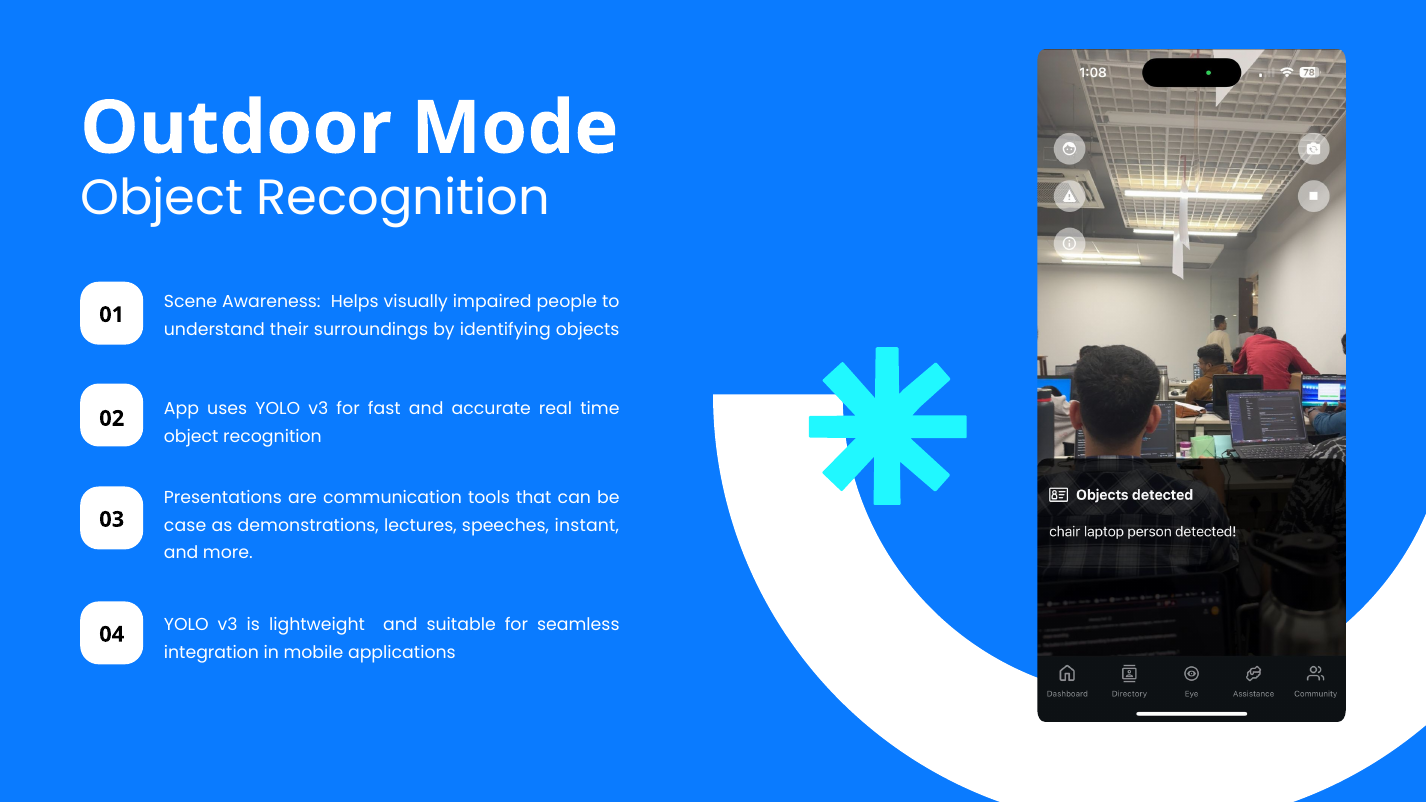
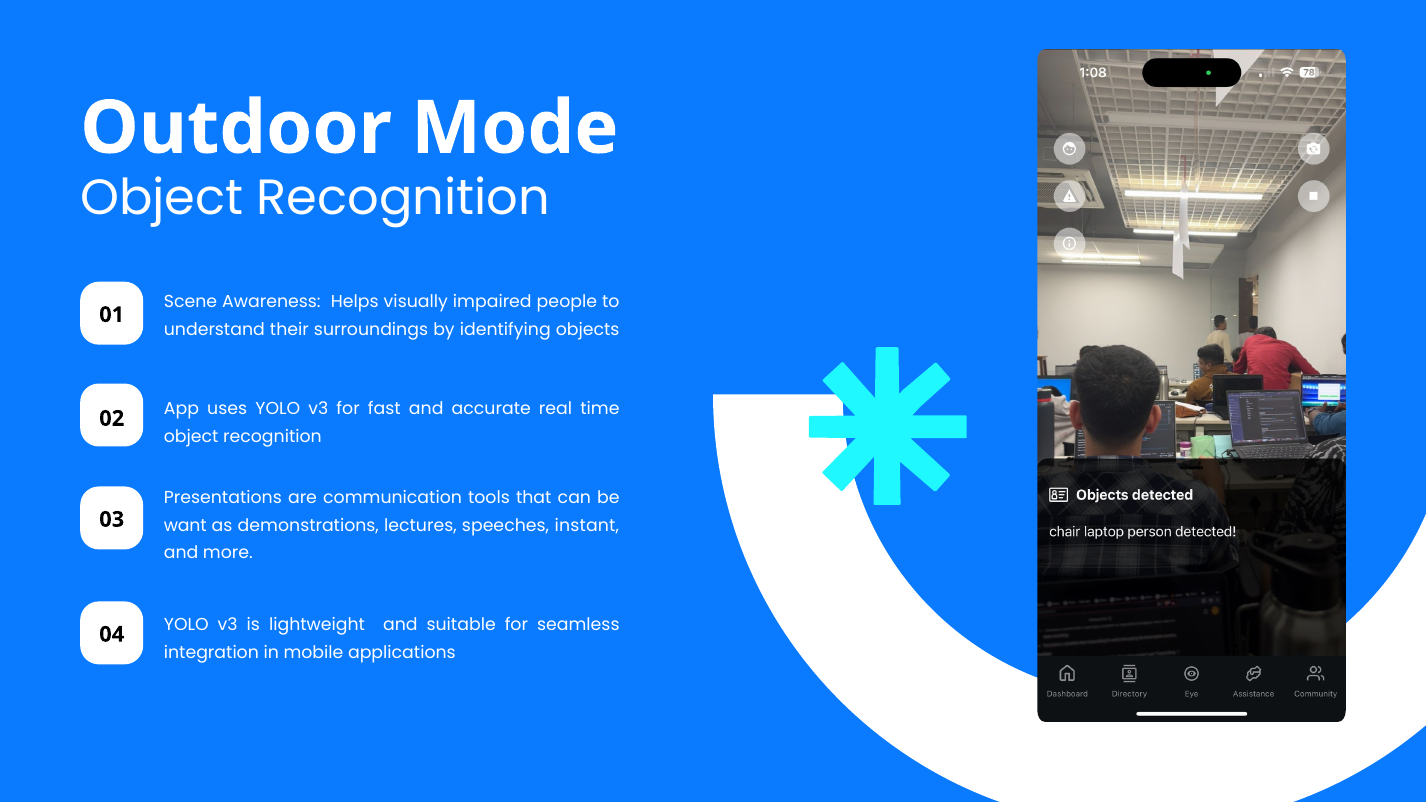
case: case -> want
